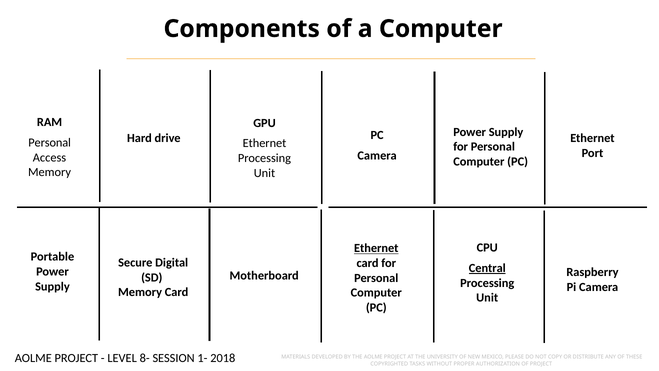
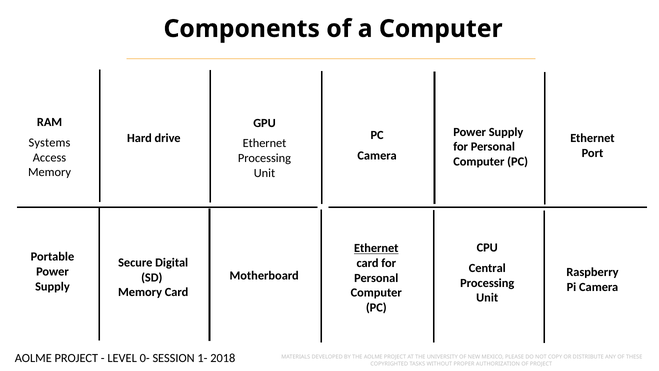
Personal at (50, 143): Personal -> Systems
Central underline: present -> none
8-: 8- -> 0-
